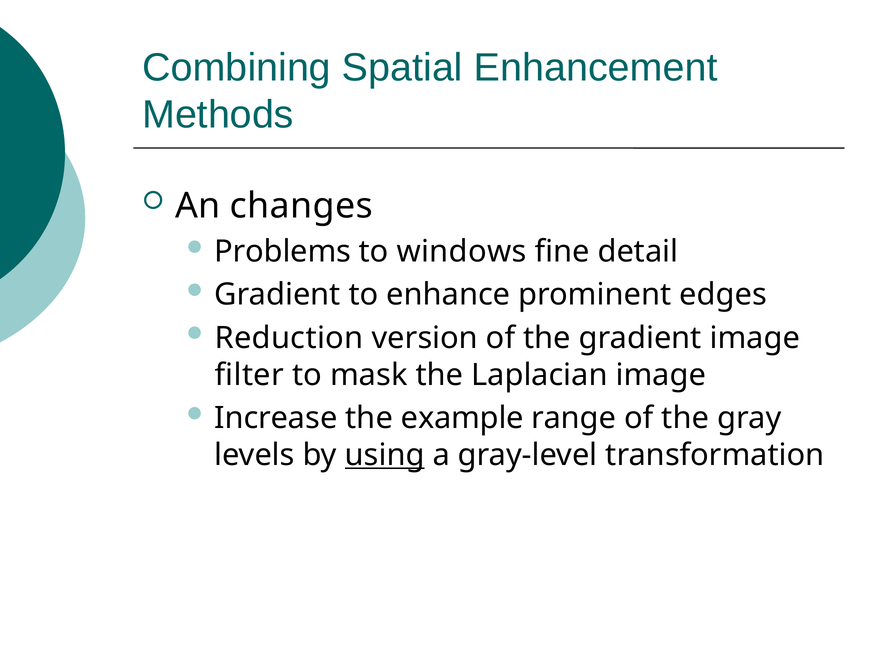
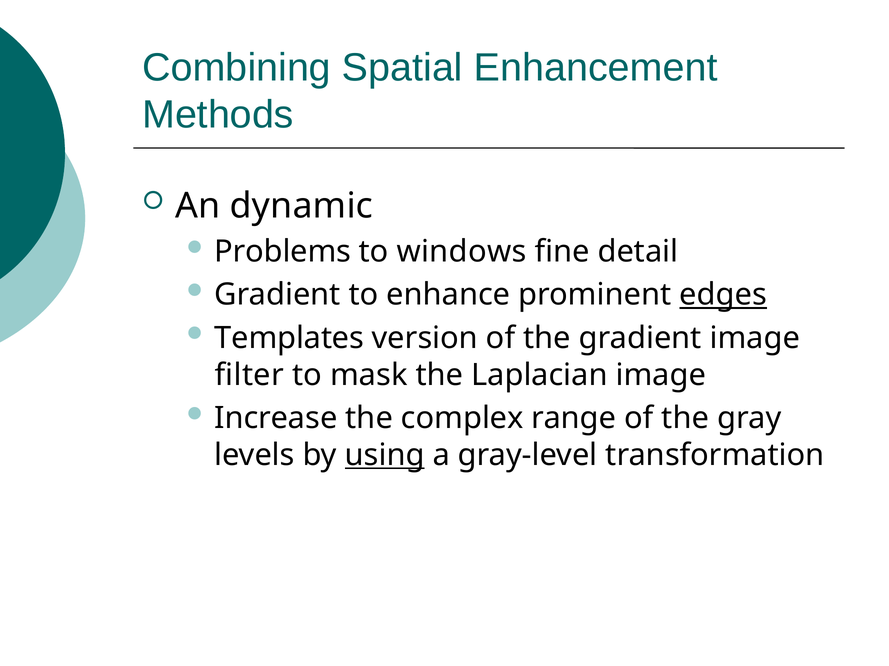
changes: changes -> dynamic
edges underline: none -> present
Reduction: Reduction -> Templates
example: example -> complex
